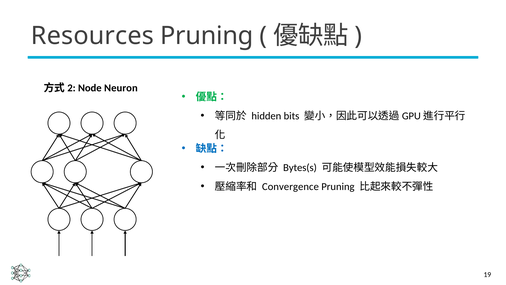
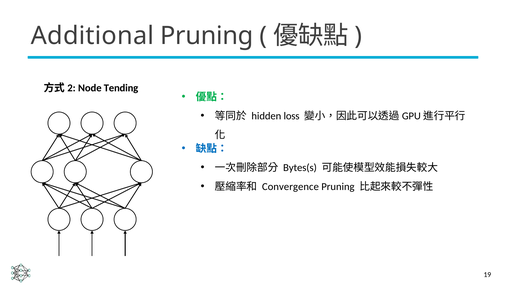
Resources: Resources -> Additional
Neuron: Neuron -> Tending
bits: bits -> loss
